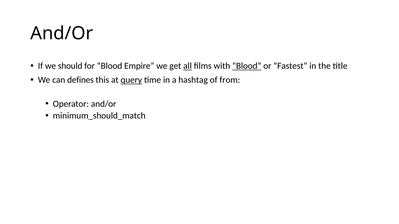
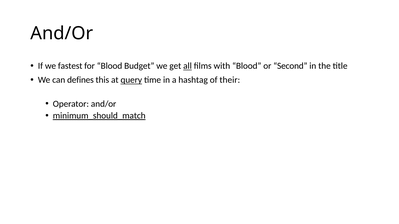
should: should -> fastest
Empire: Empire -> Budget
Blood at (247, 66) underline: present -> none
Fastest: Fastest -> Second
from: from -> their
minimum_should_match underline: none -> present
